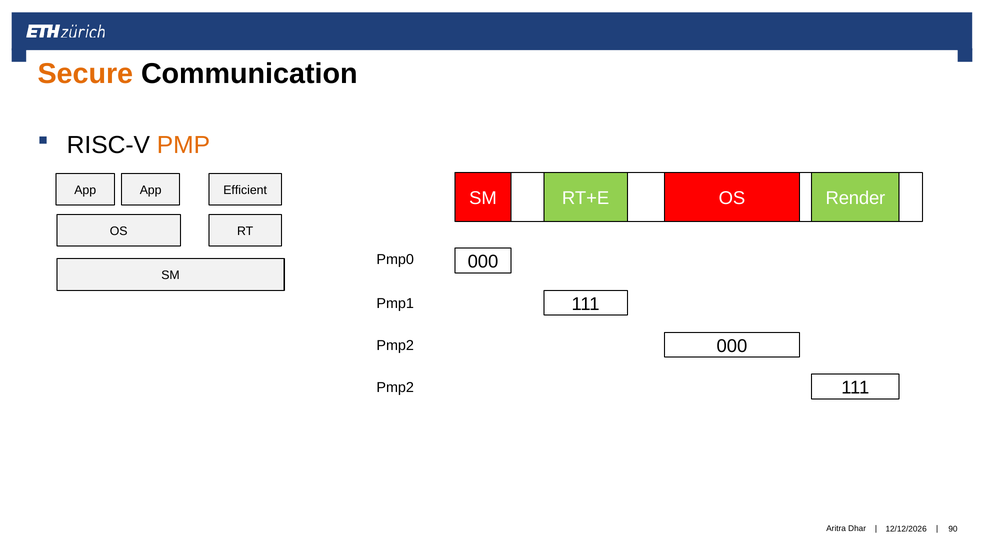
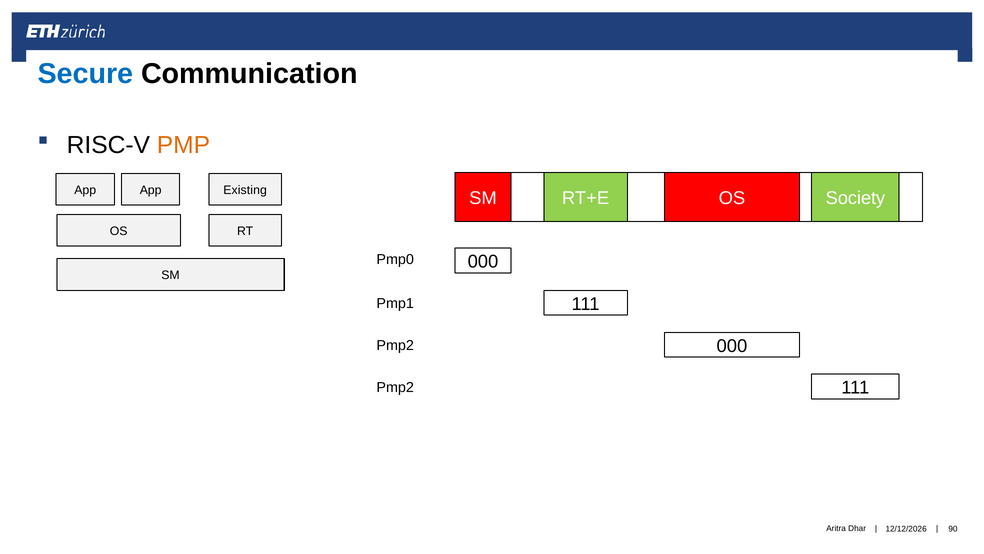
Secure colour: orange -> blue
Efficient: Efficient -> Existing
Render: Render -> Society
